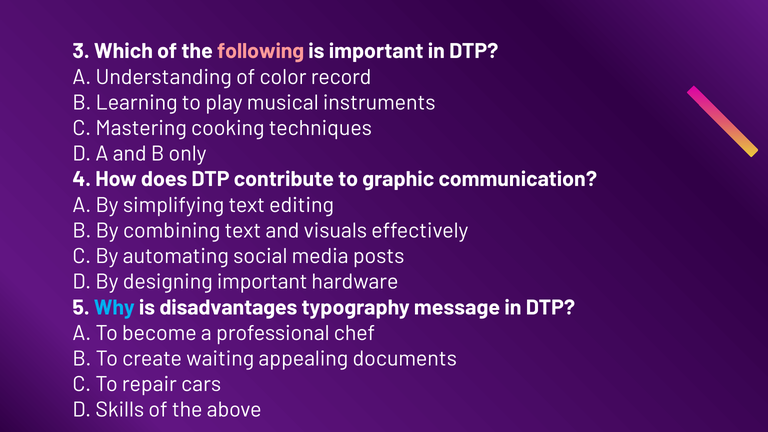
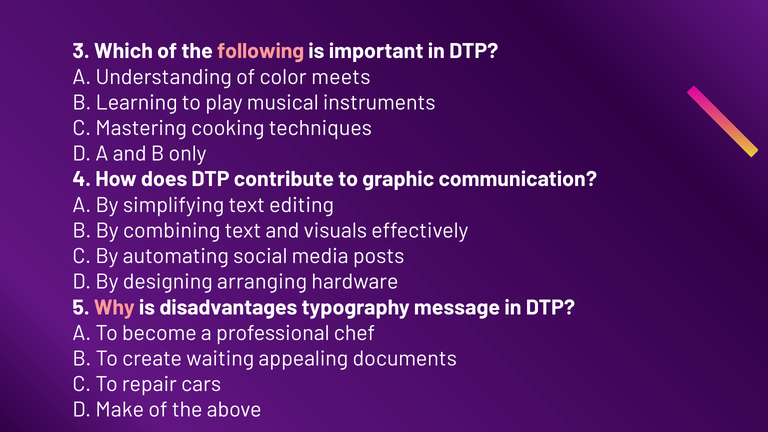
record: record -> meets
designing important: important -> arranging
Why colour: light blue -> pink
Skills: Skills -> Make
